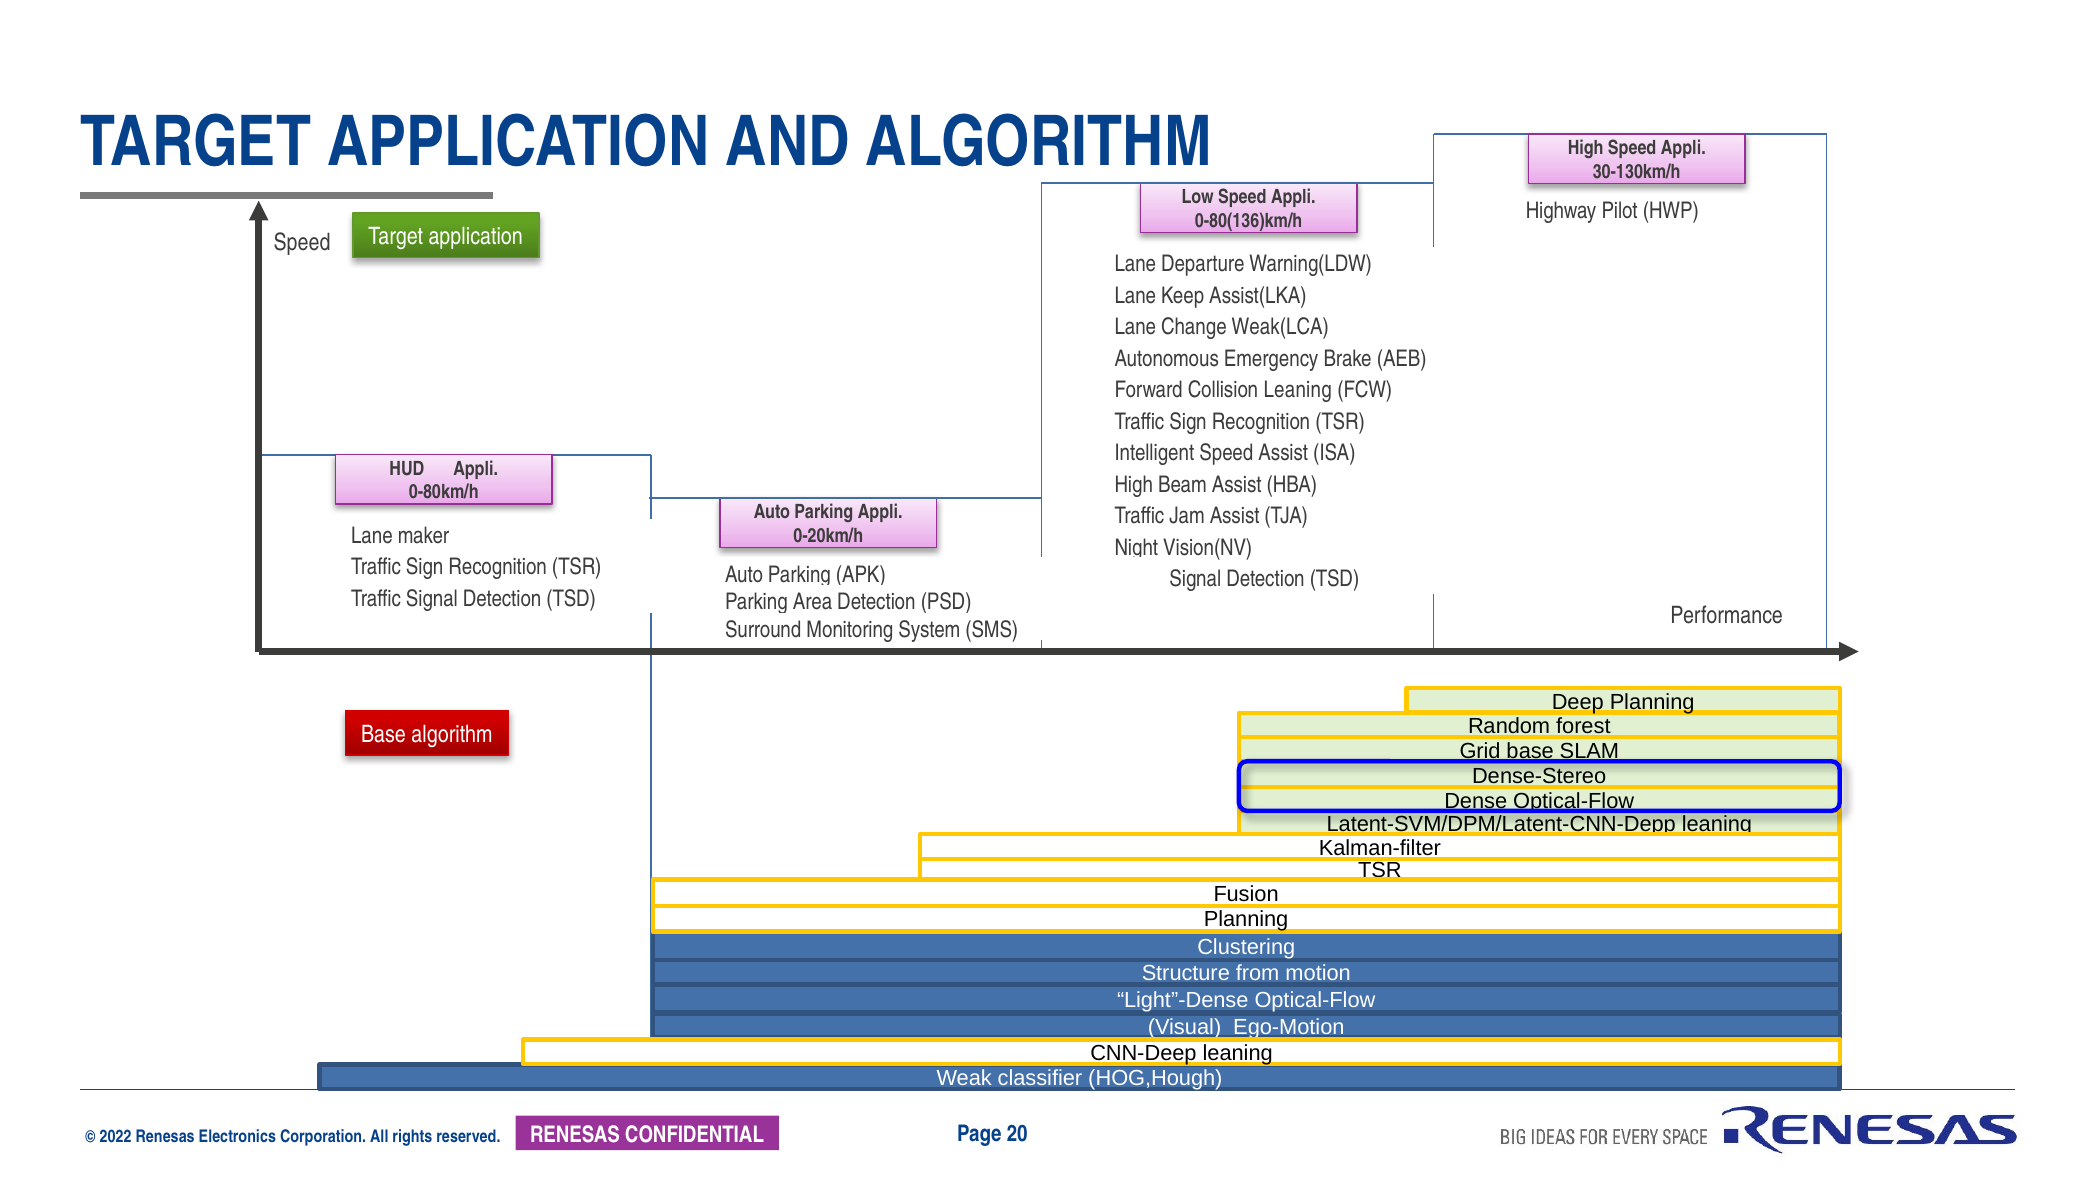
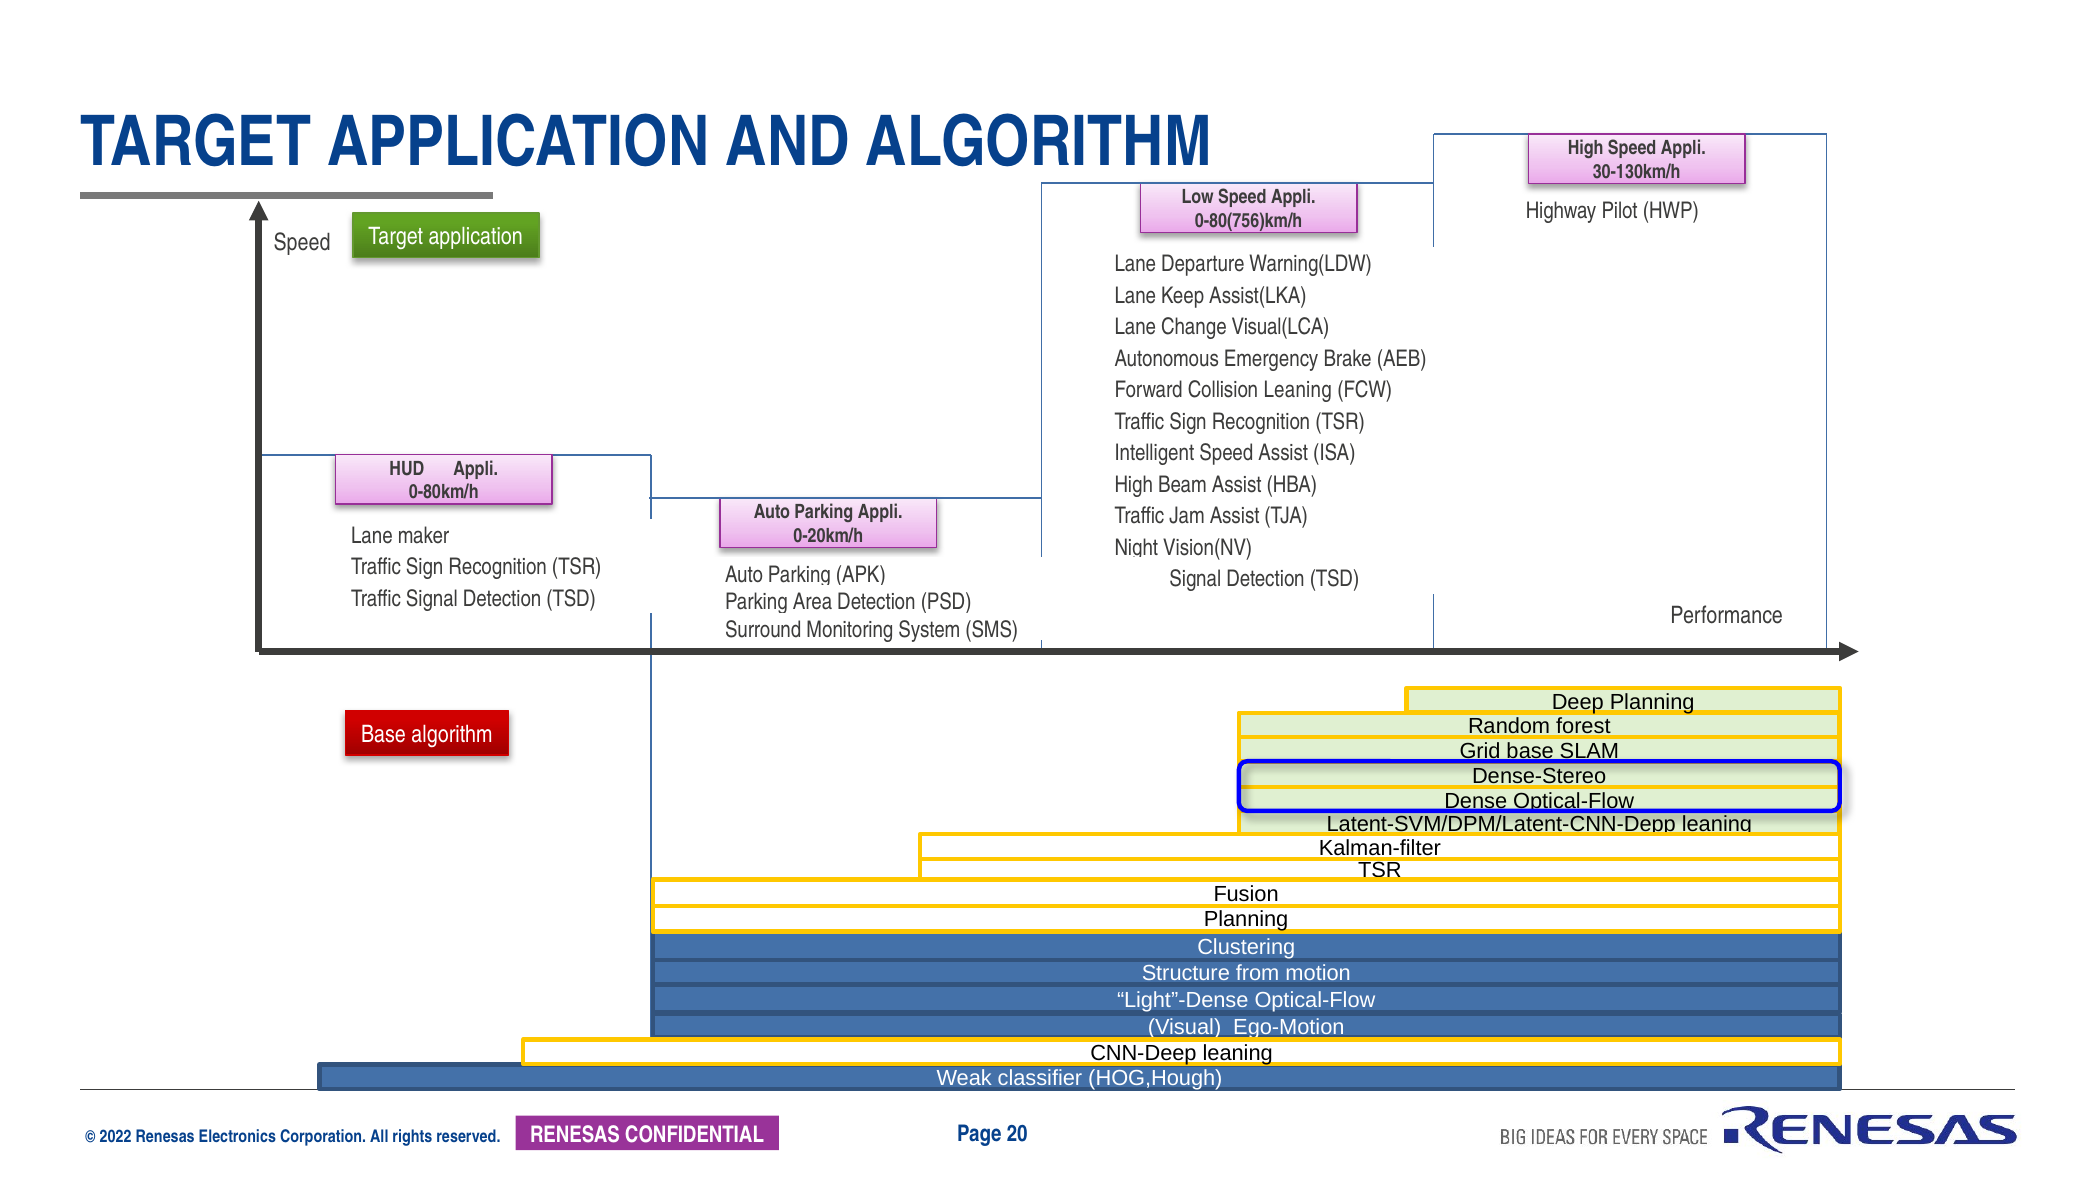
0-80(136)km/h: 0-80(136)km/h -> 0-80(756)km/h
Weak(LCA: Weak(LCA -> Visual(LCA
